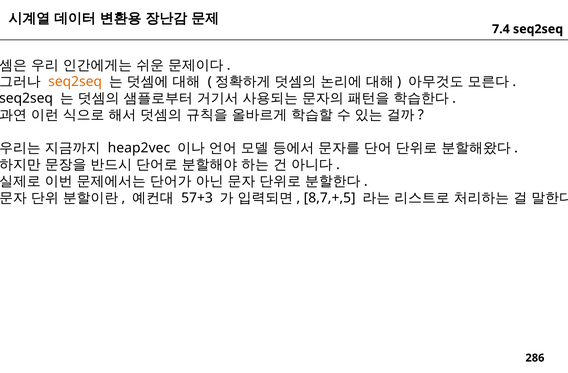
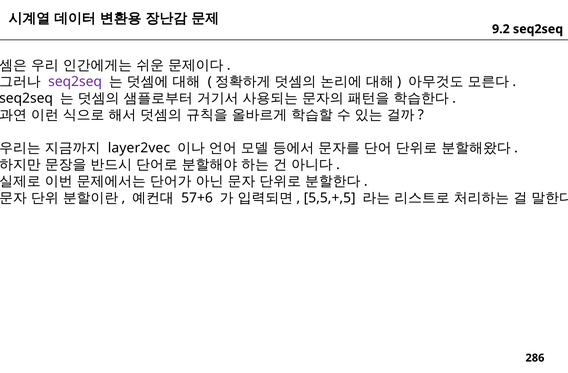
7.4: 7.4 -> 9.2
seq2seq at (75, 82) colour: orange -> purple
heap2vec: heap2vec -> layer2vec
57+3: 57+3 -> 57+6
8,7,+,5: 8,7,+,5 -> 5,5,+,5
